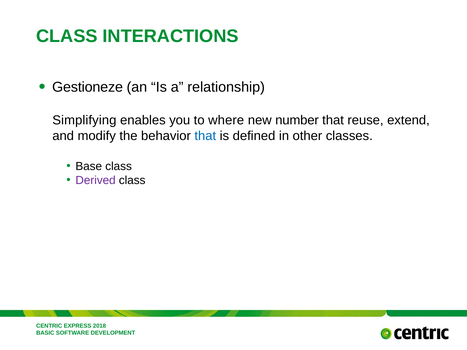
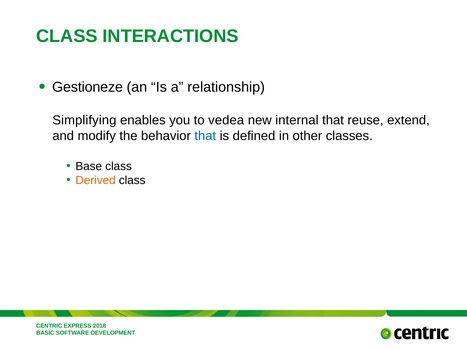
where: where -> vedea
number: number -> internal
Derived colour: purple -> orange
